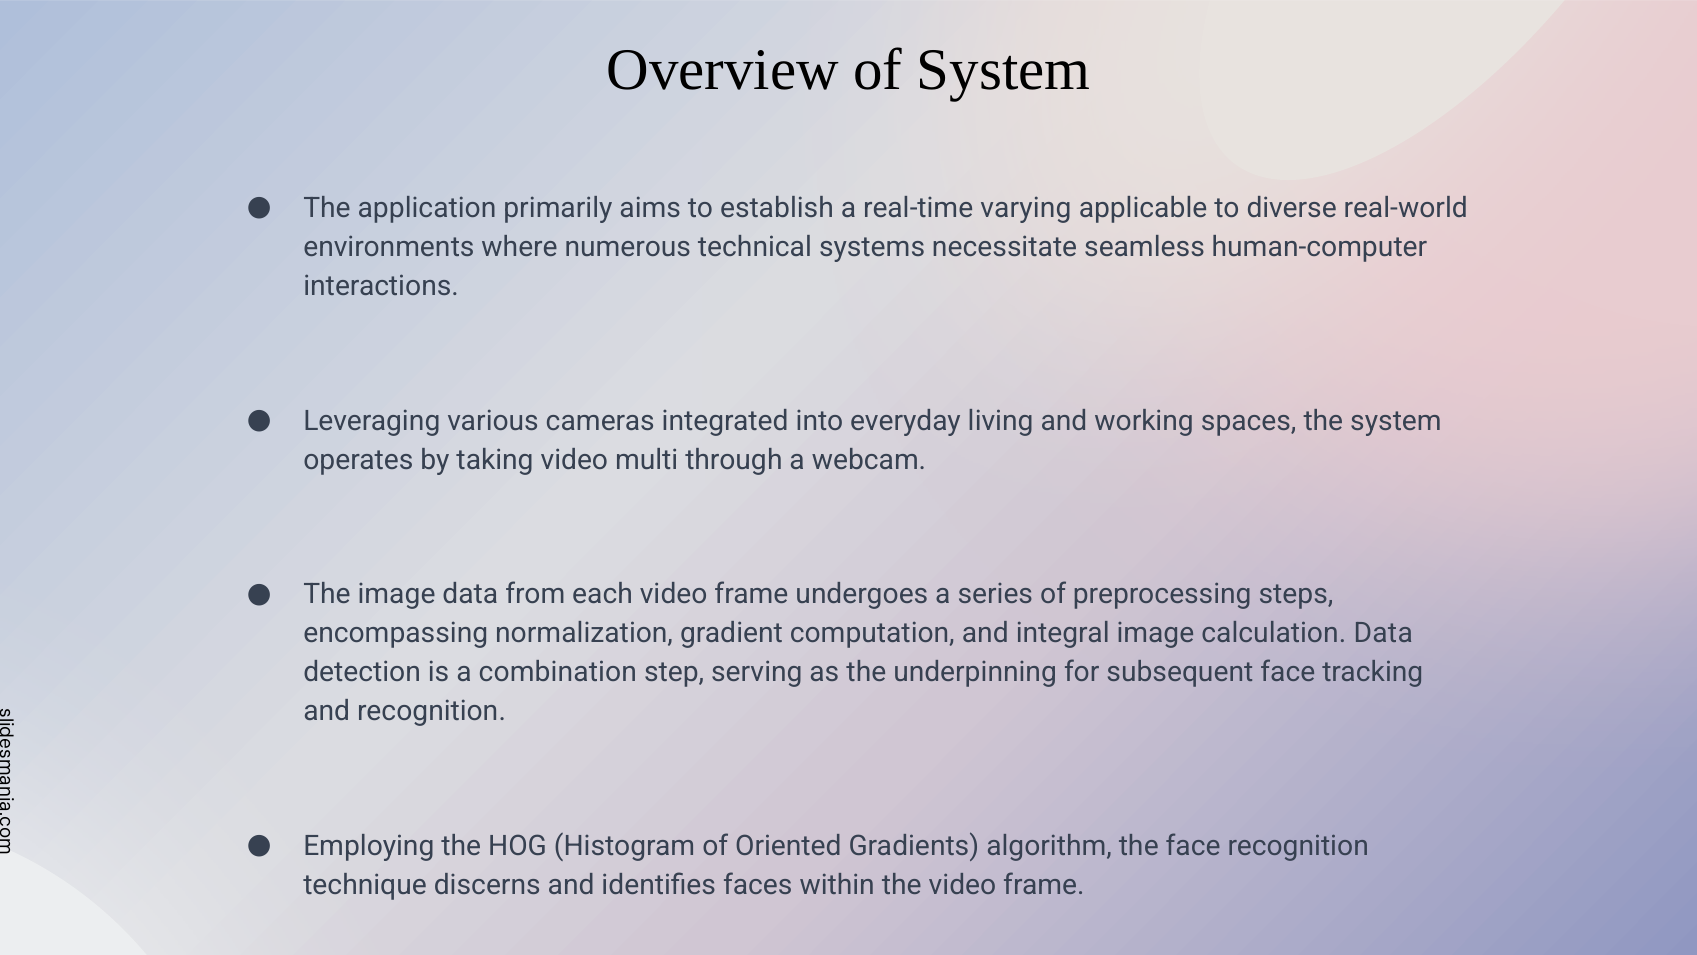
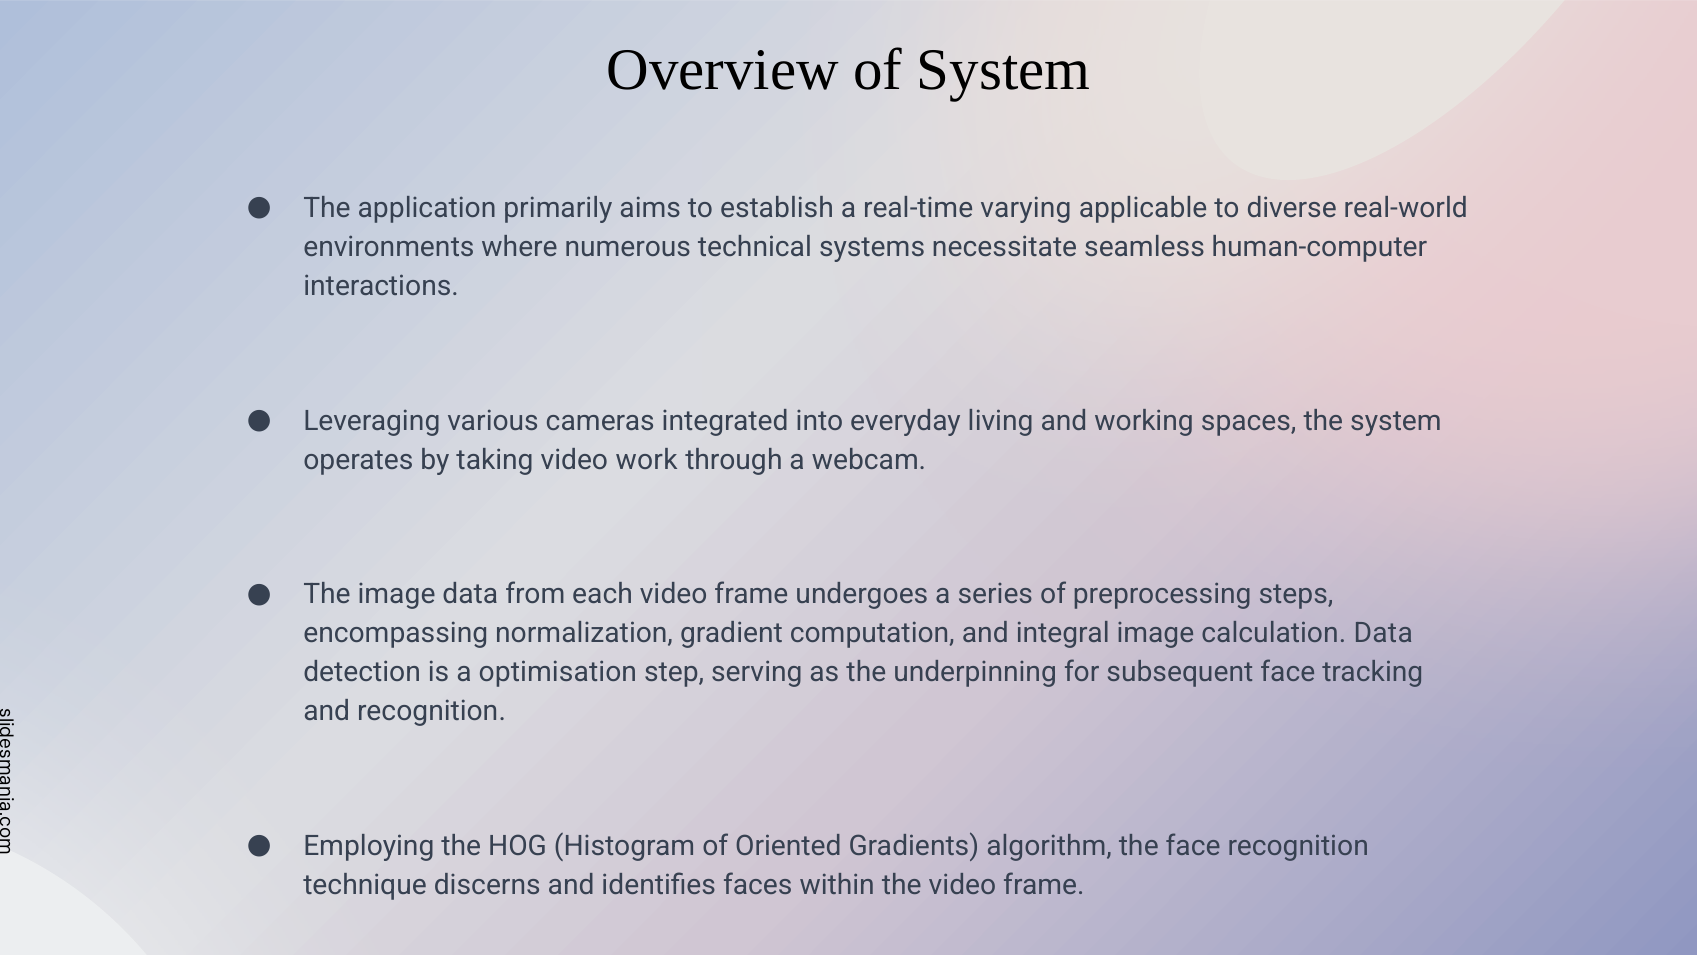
multi: multi -> work
combination: combination -> optimisation
